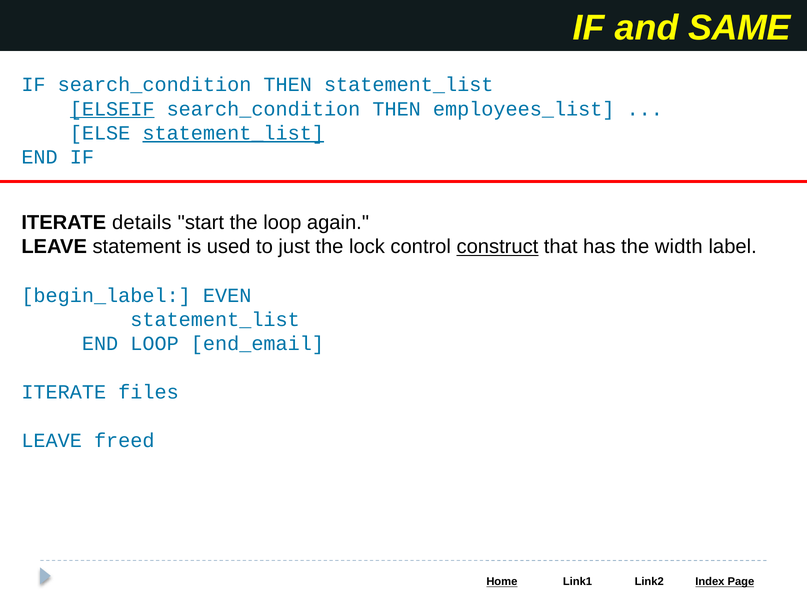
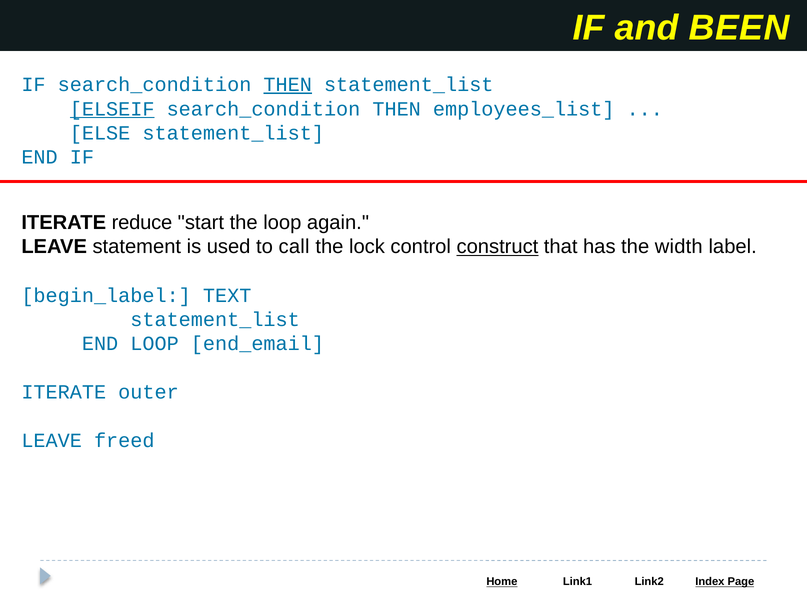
SAME: SAME -> BEEN
THEN at (288, 85) underline: none -> present
statement_list at (233, 133) underline: present -> none
details: details -> reduce
just: just -> call
EVEN: EVEN -> TEXT
files: files -> outer
